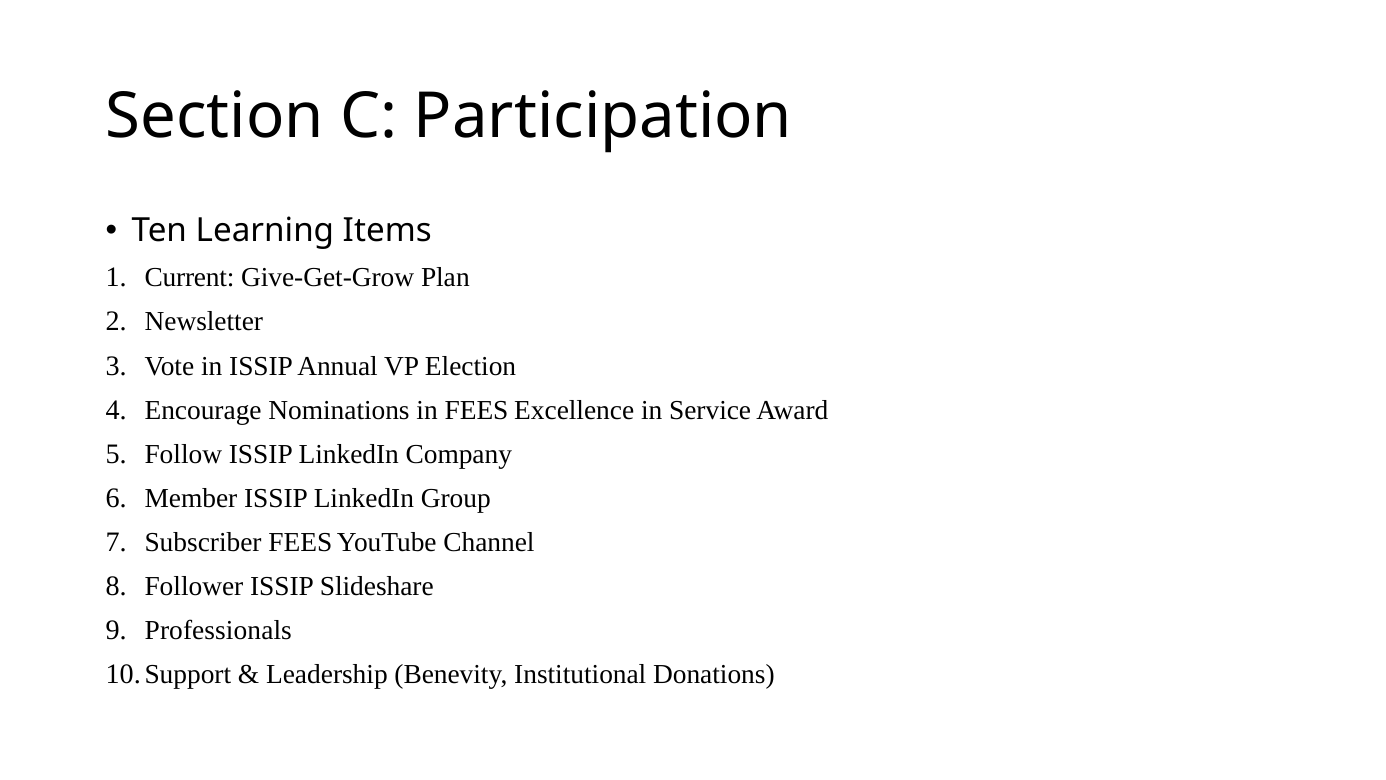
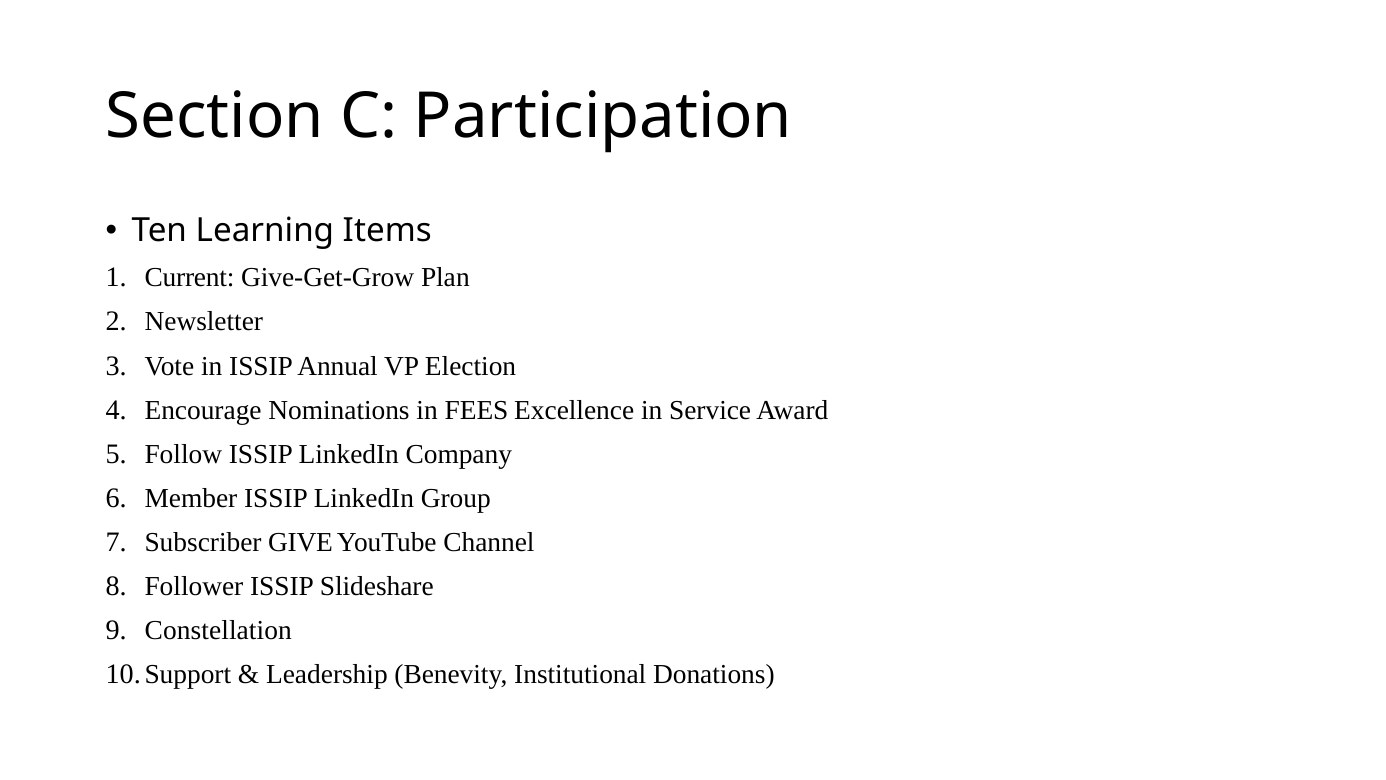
Subscriber FEES: FEES -> GIVE
Professionals: Professionals -> Constellation
